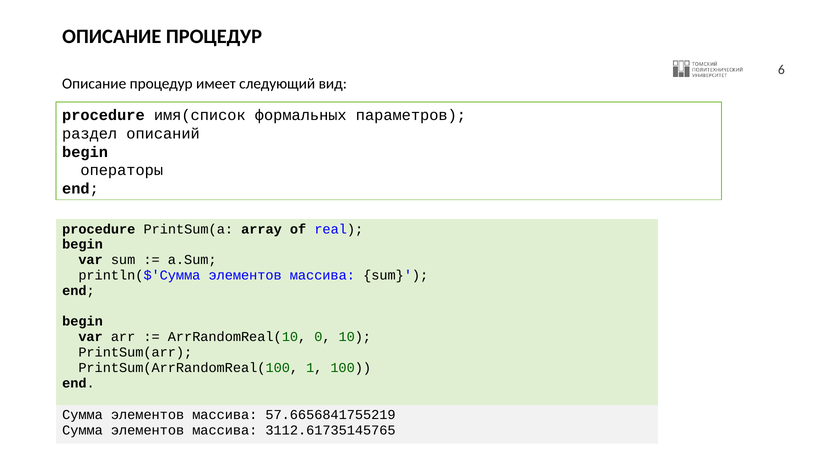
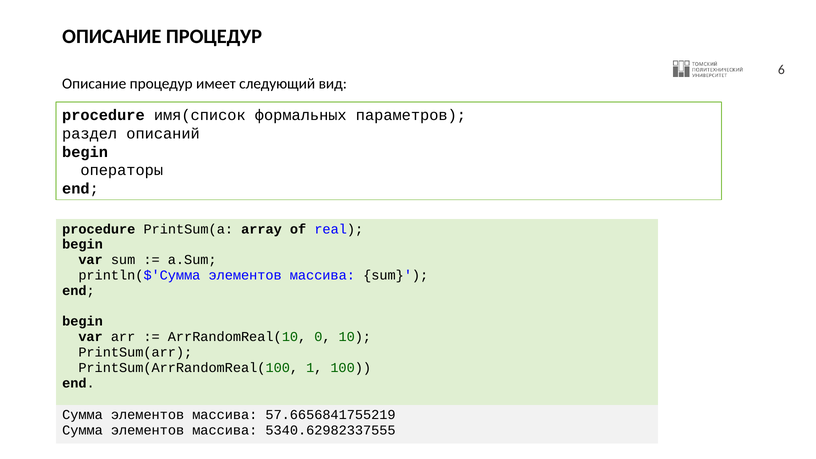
3112.61735145765: 3112.61735145765 -> 5340.62982337555
